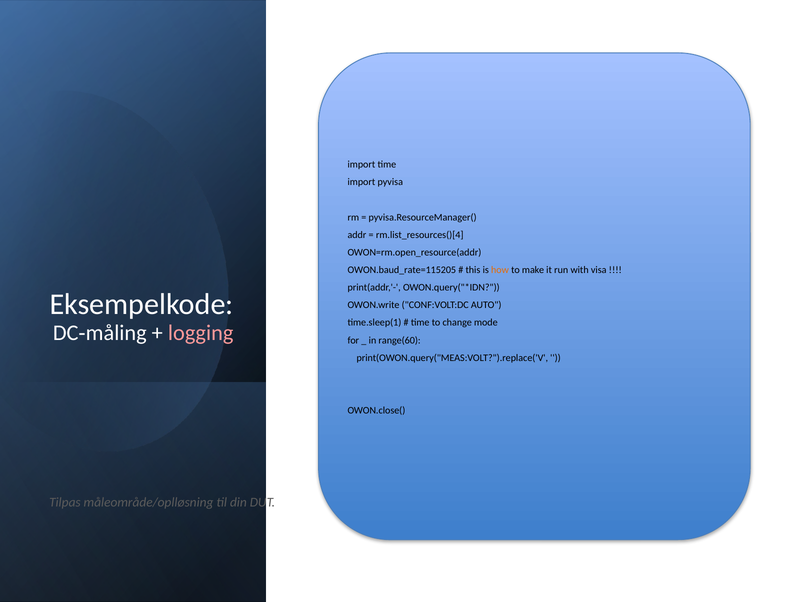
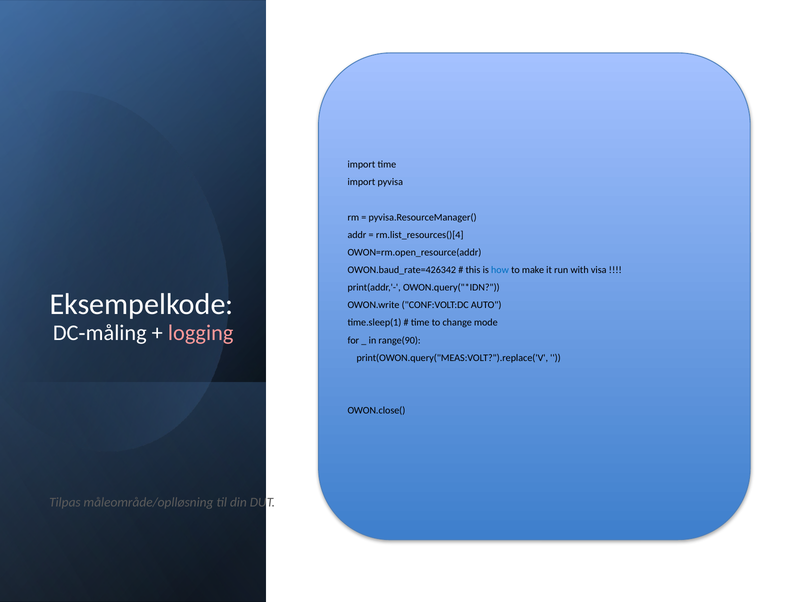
OWON.baud_rate=115205: OWON.baud_rate=115205 -> OWON.baud_rate=426342
how colour: orange -> blue
range(60: range(60 -> range(90
